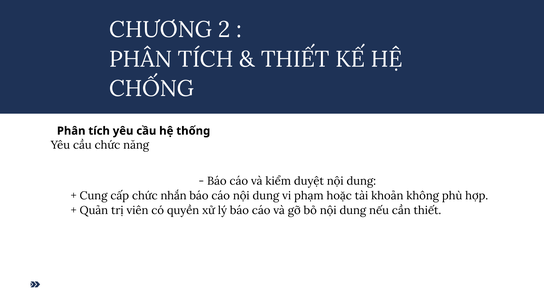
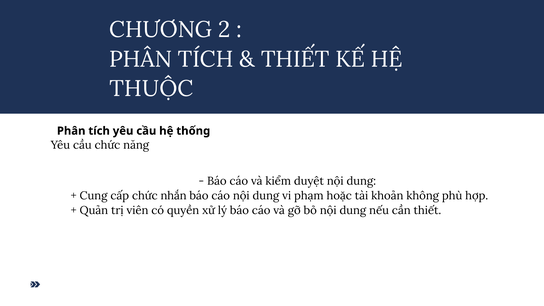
CHỐNG: CHỐNG -> THUỘC
